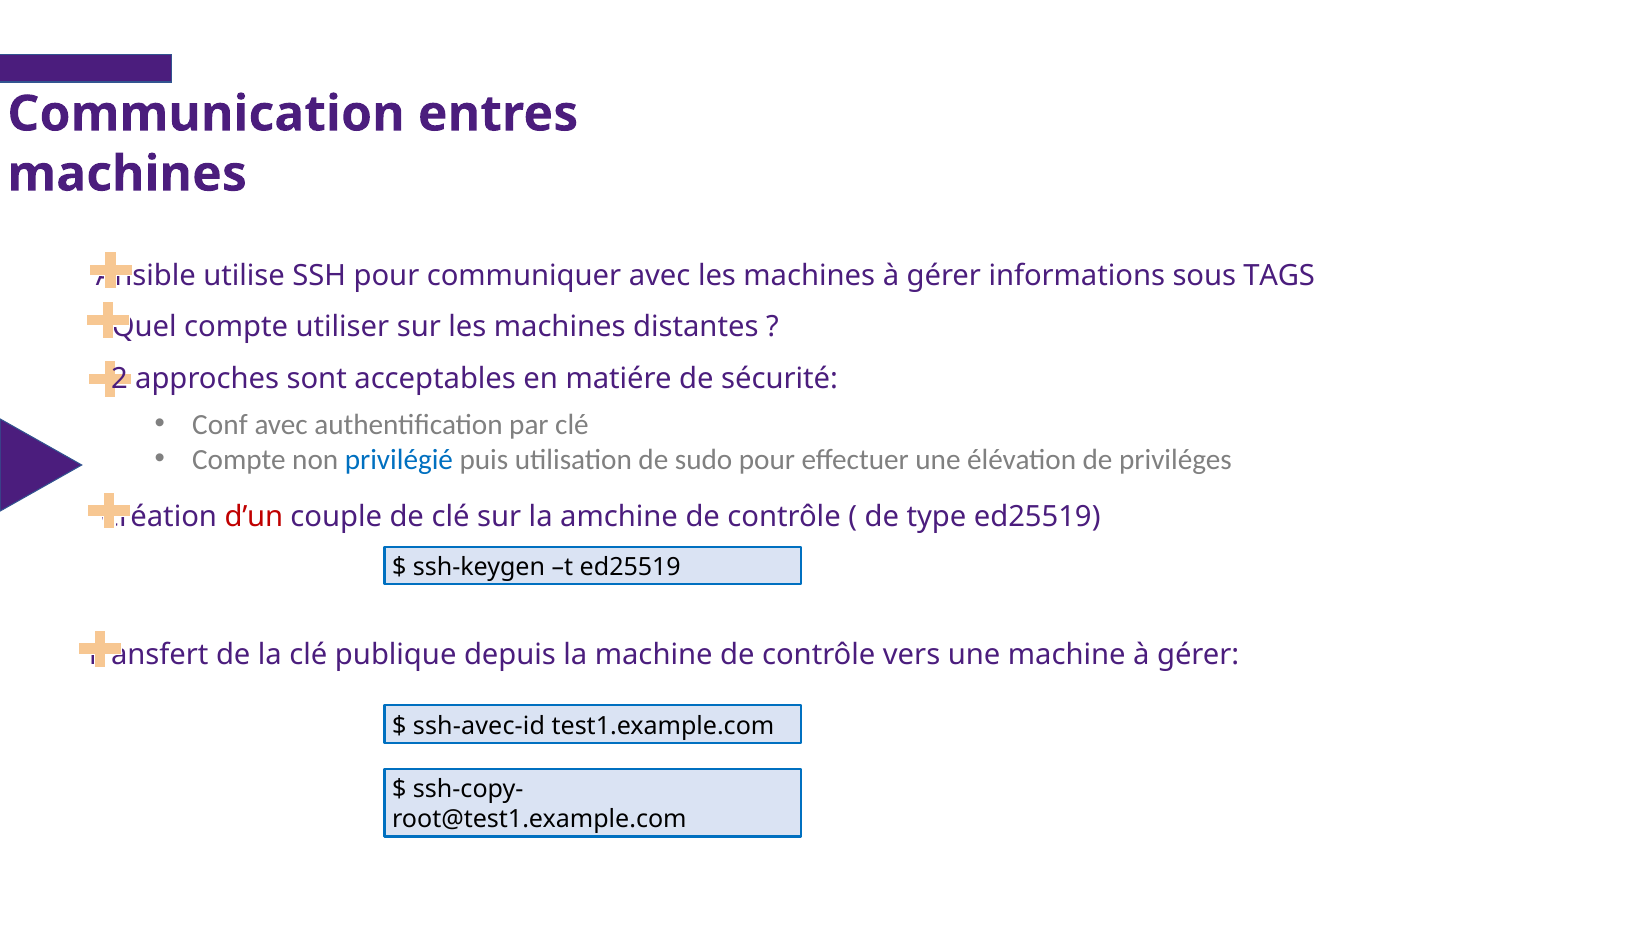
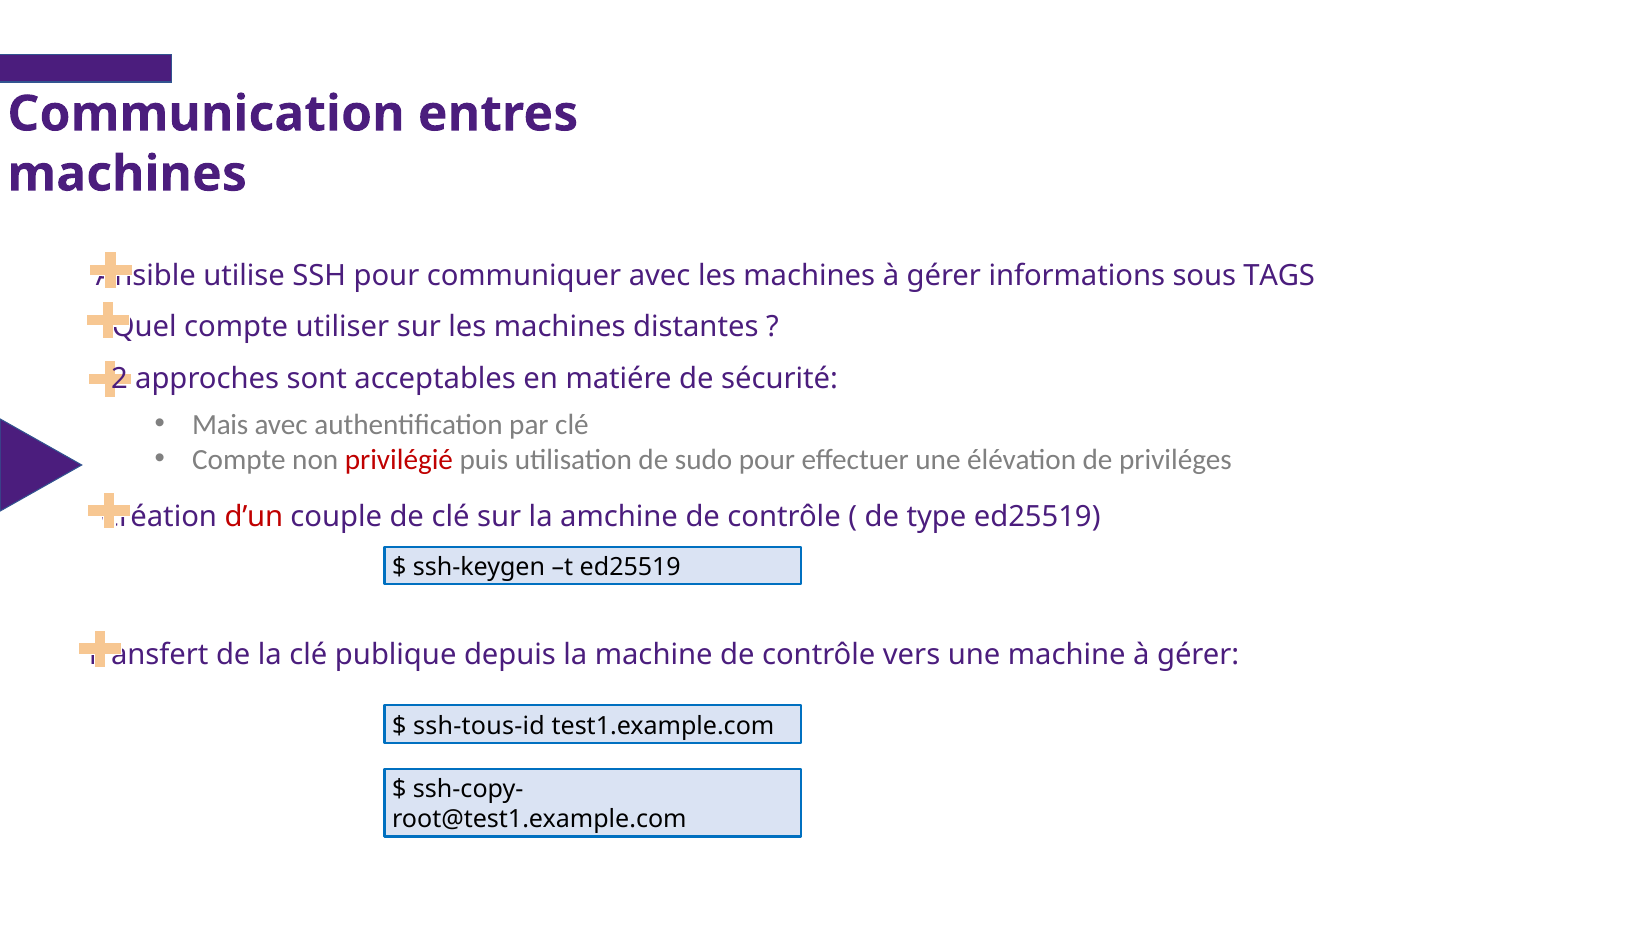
Conf: Conf -> Mais
privilégié colour: blue -> red
ssh-avec-id: ssh-avec-id -> ssh-tous-id
